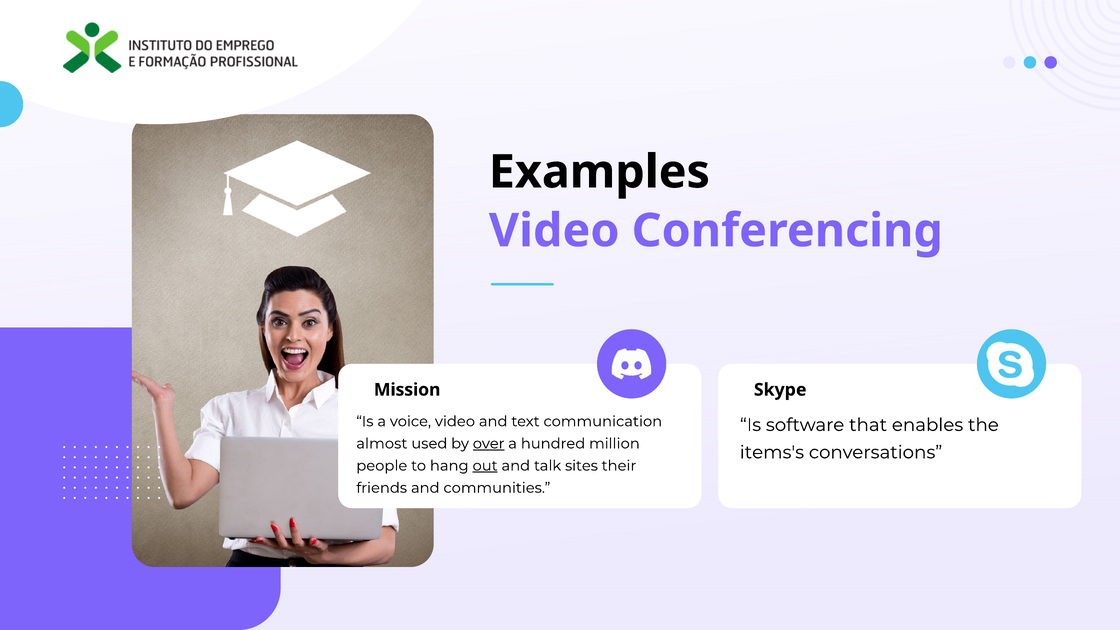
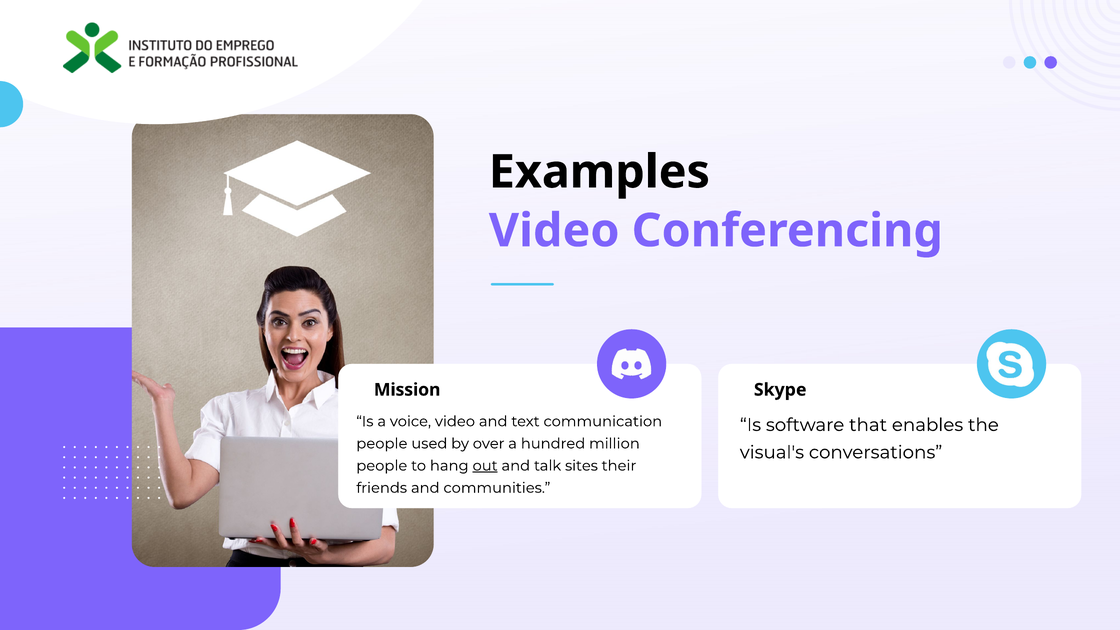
almost at (382, 444): almost -> people
over underline: present -> none
items's: items's -> visual's
